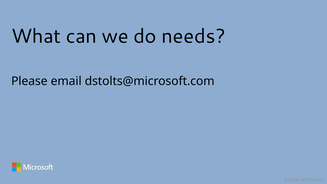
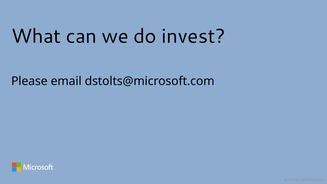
needs: needs -> invest
